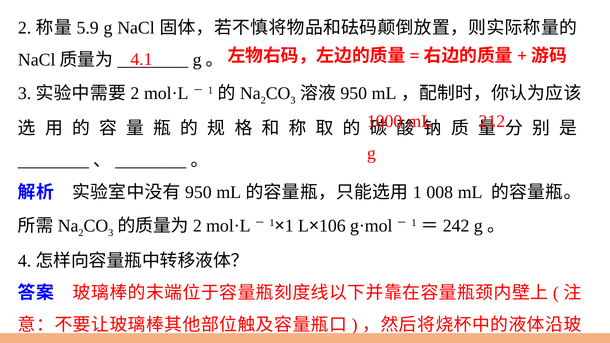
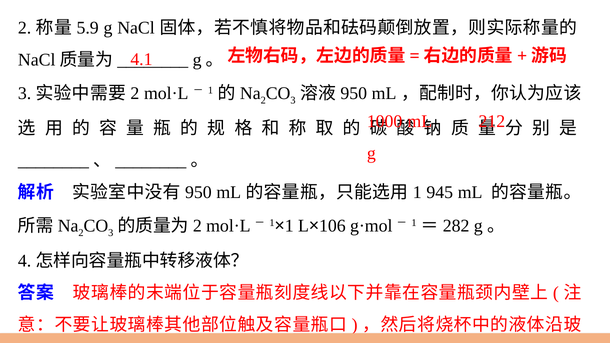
008: 008 -> 945
242: 242 -> 282
